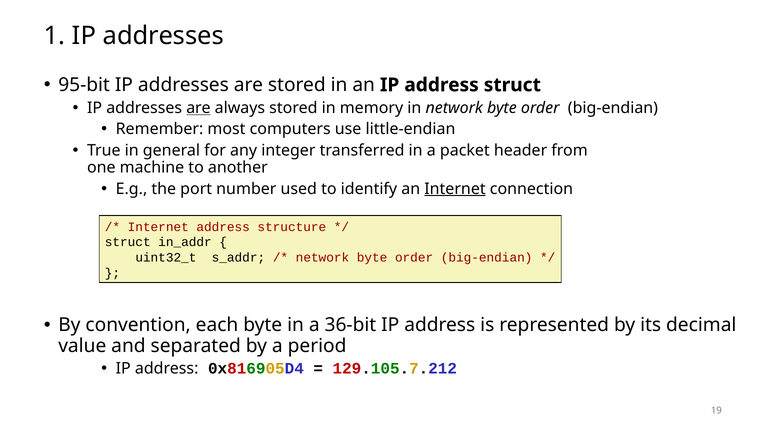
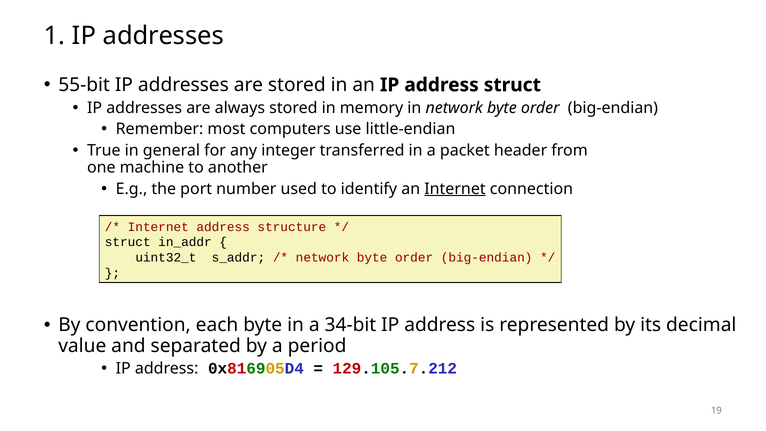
95-bit: 95-bit -> 55-bit
are at (198, 108) underline: present -> none
36-bit: 36-bit -> 34-bit
